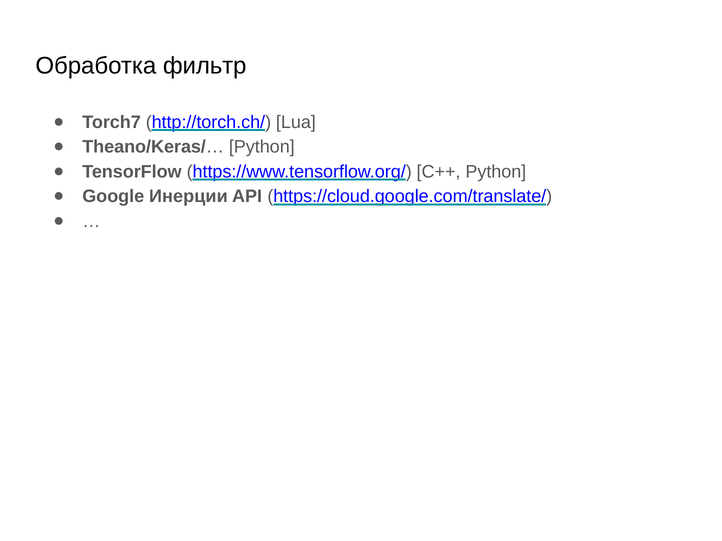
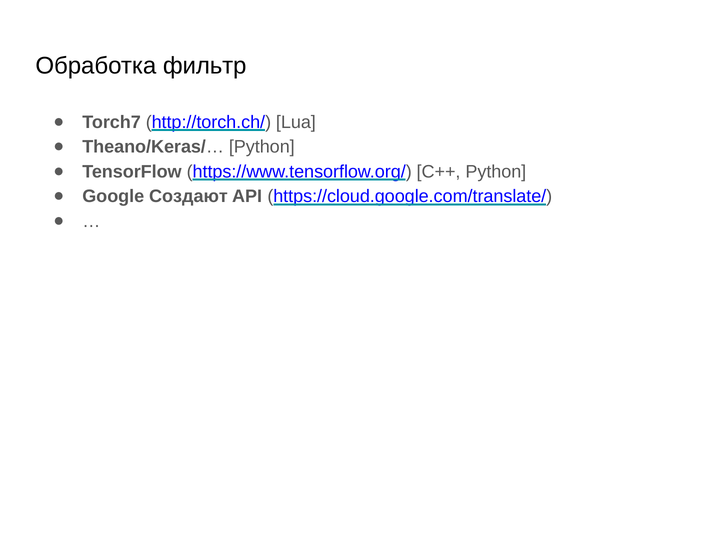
Инерции: Инерции -> Создают
